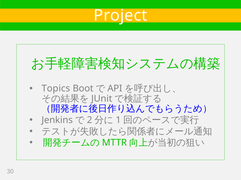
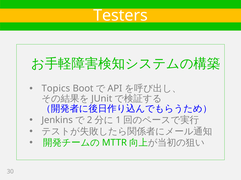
Project: Project -> Testers
